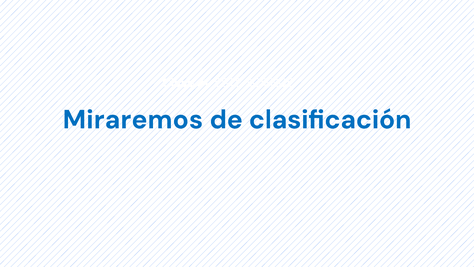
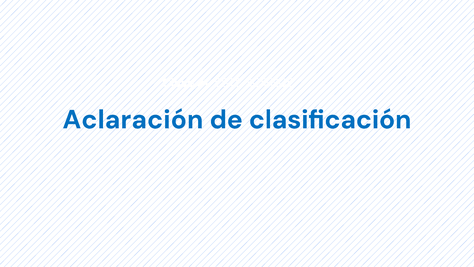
Miraremos: Miraremos -> Aclaración
